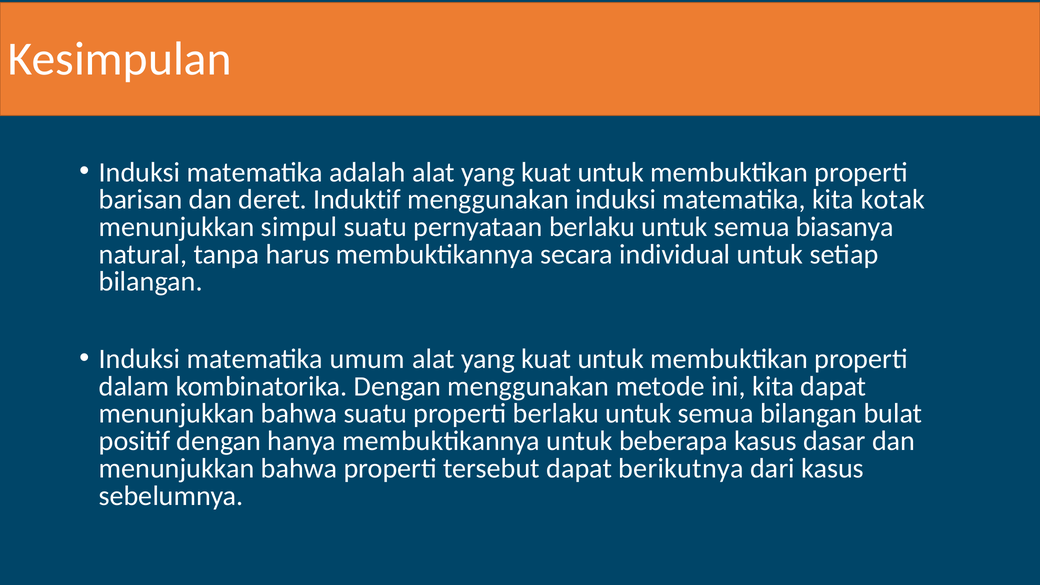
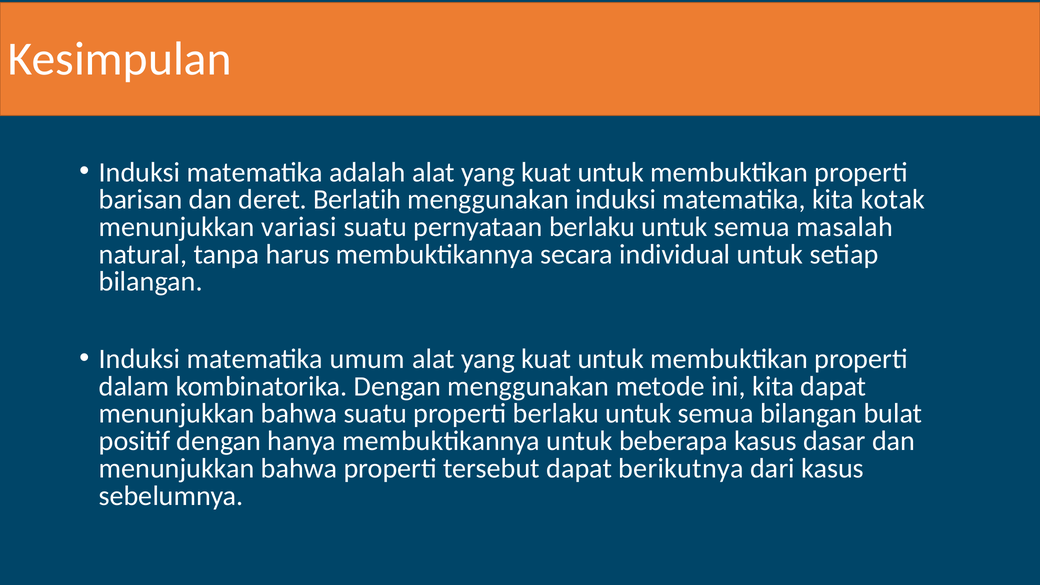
Induktif: Induktif -> Berlatih
simpul: simpul -> variasi
biasanya: biasanya -> masalah
